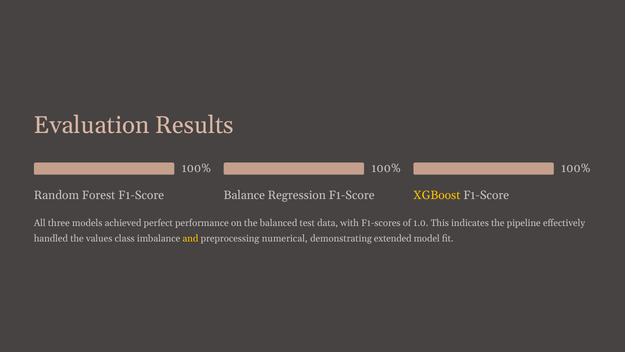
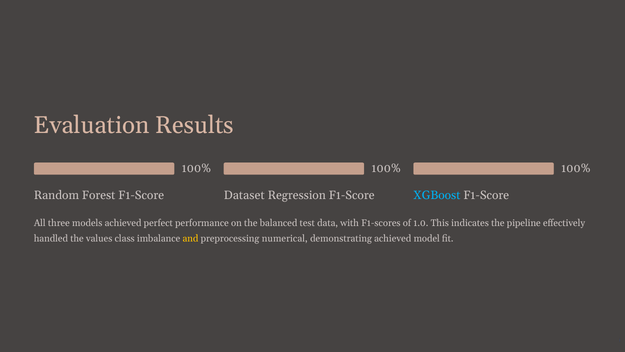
Balance: Balance -> Dataset
XGBoost colour: yellow -> light blue
demonstrating extended: extended -> achieved
